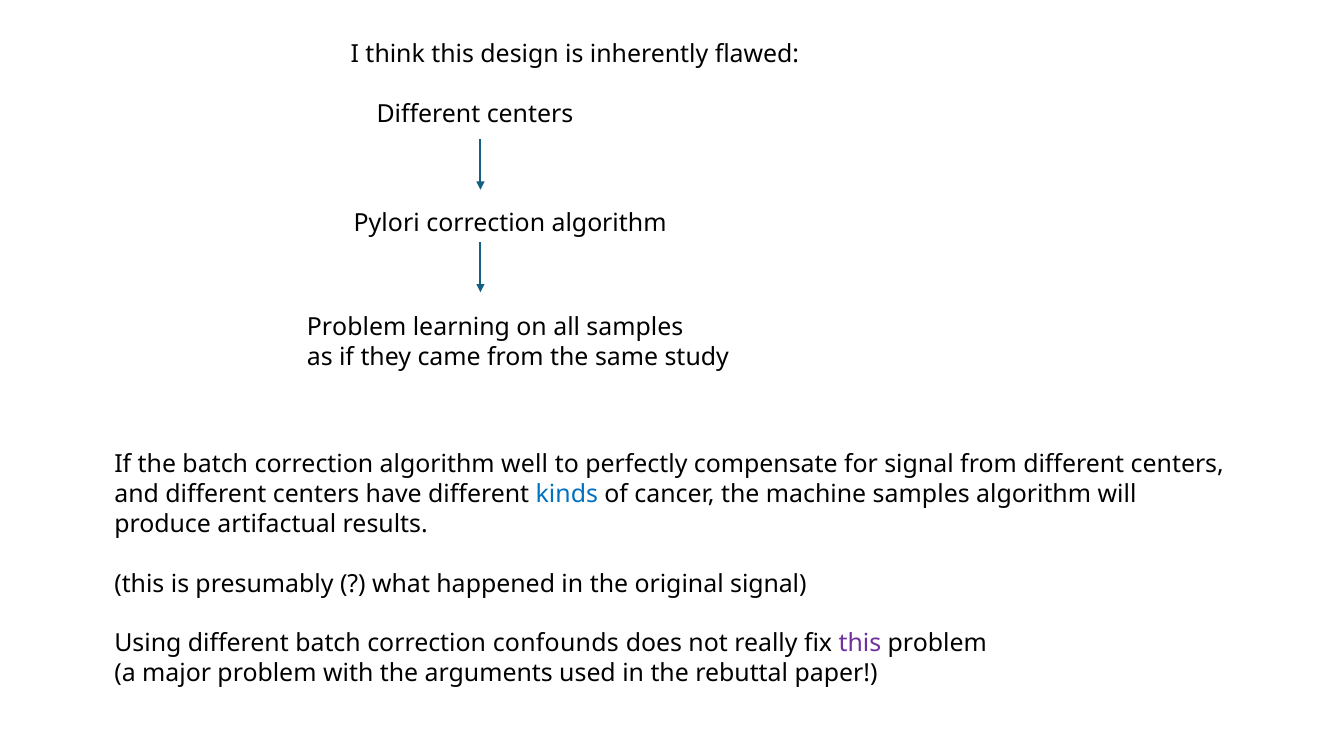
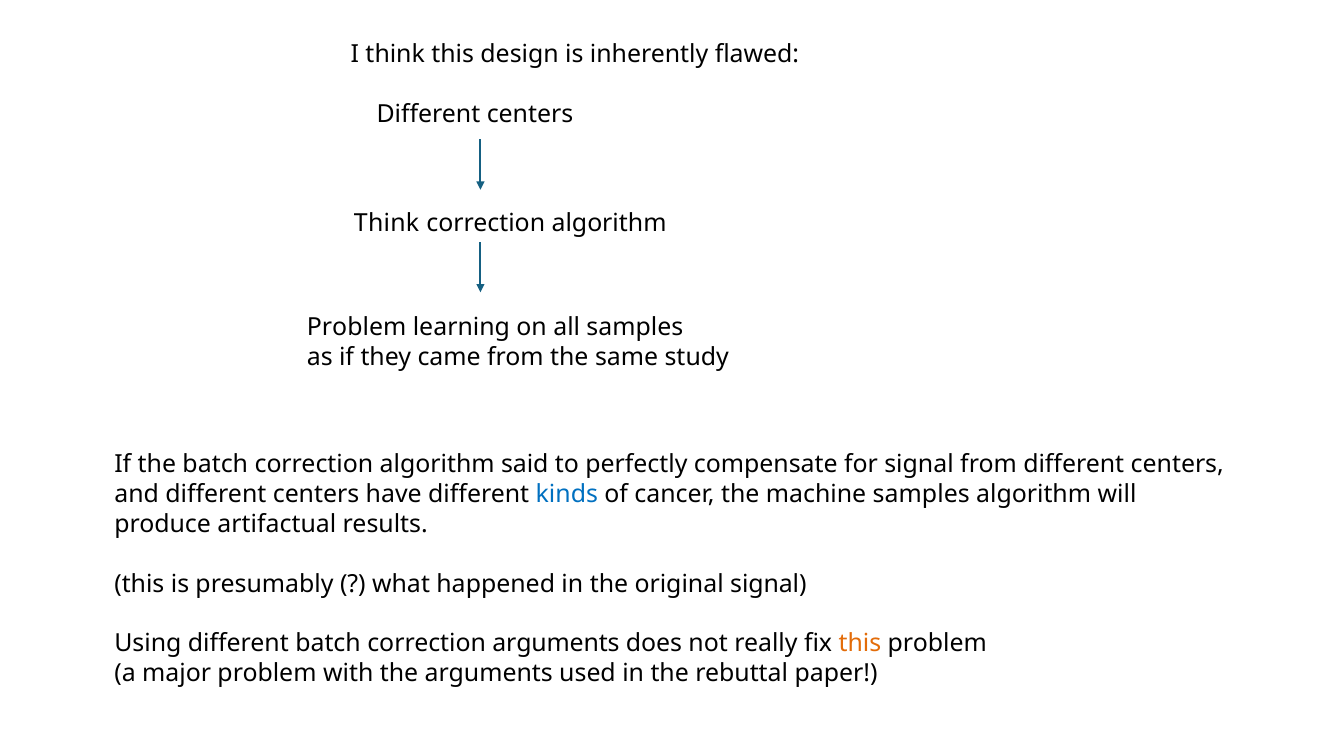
Pylori at (387, 224): Pylori -> Think
well: well -> said
correction confounds: confounds -> arguments
this at (860, 644) colour: purple -> orange
